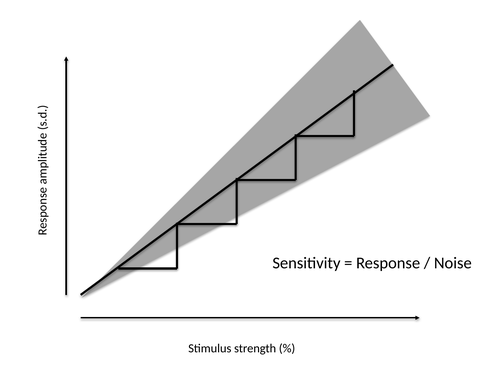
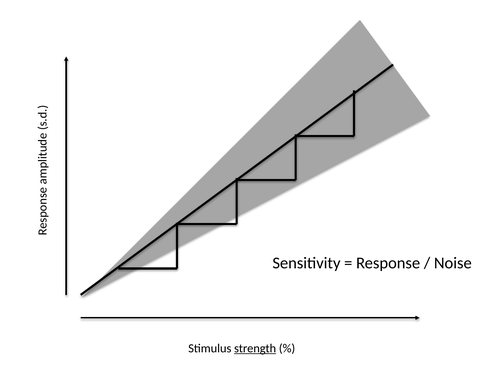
strength underline: none -> present
